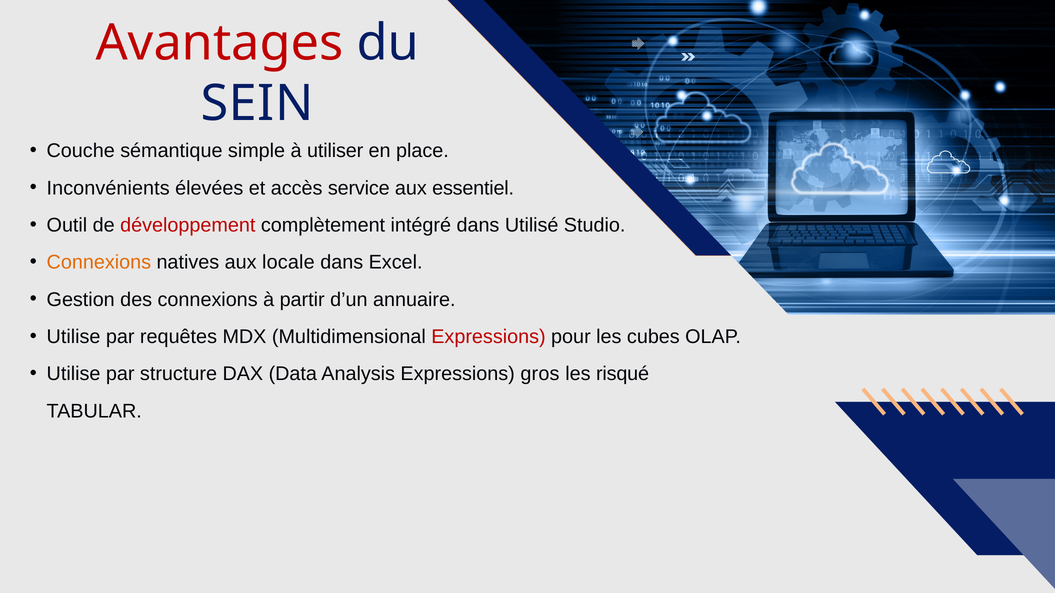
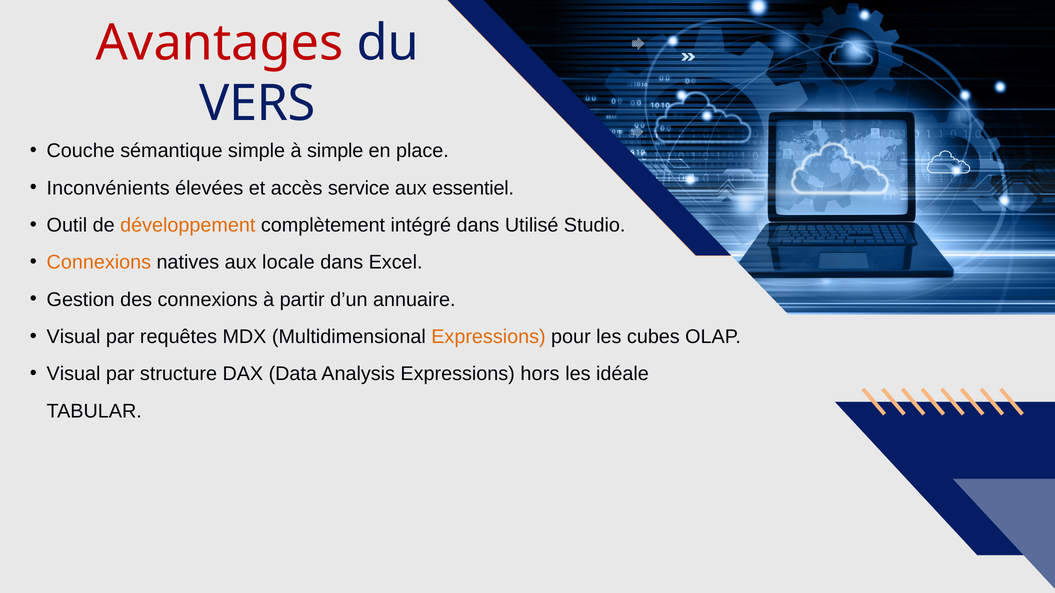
SEIN: SEIN -> VERS
à utiliser: utiliser -> simple
développement colour: red -> orange
Utilise at (74, 337): Utilise -> Visual
Expressions at (488, 337) colour: red -> orange
Utilise at (74, 374): Utilise -> Visual
gros: gros -> hors
risqué: risqué -> idéale
